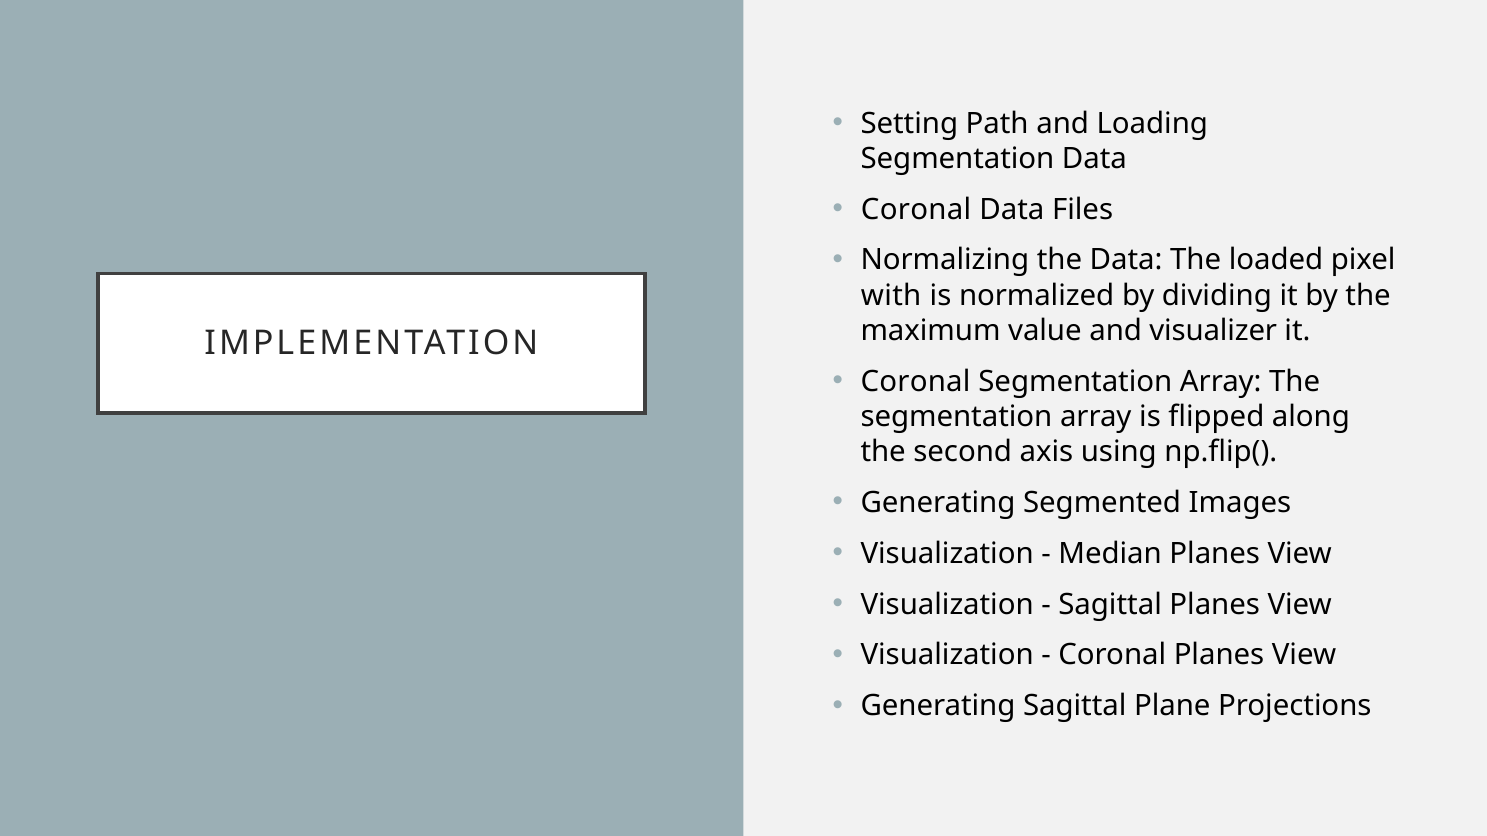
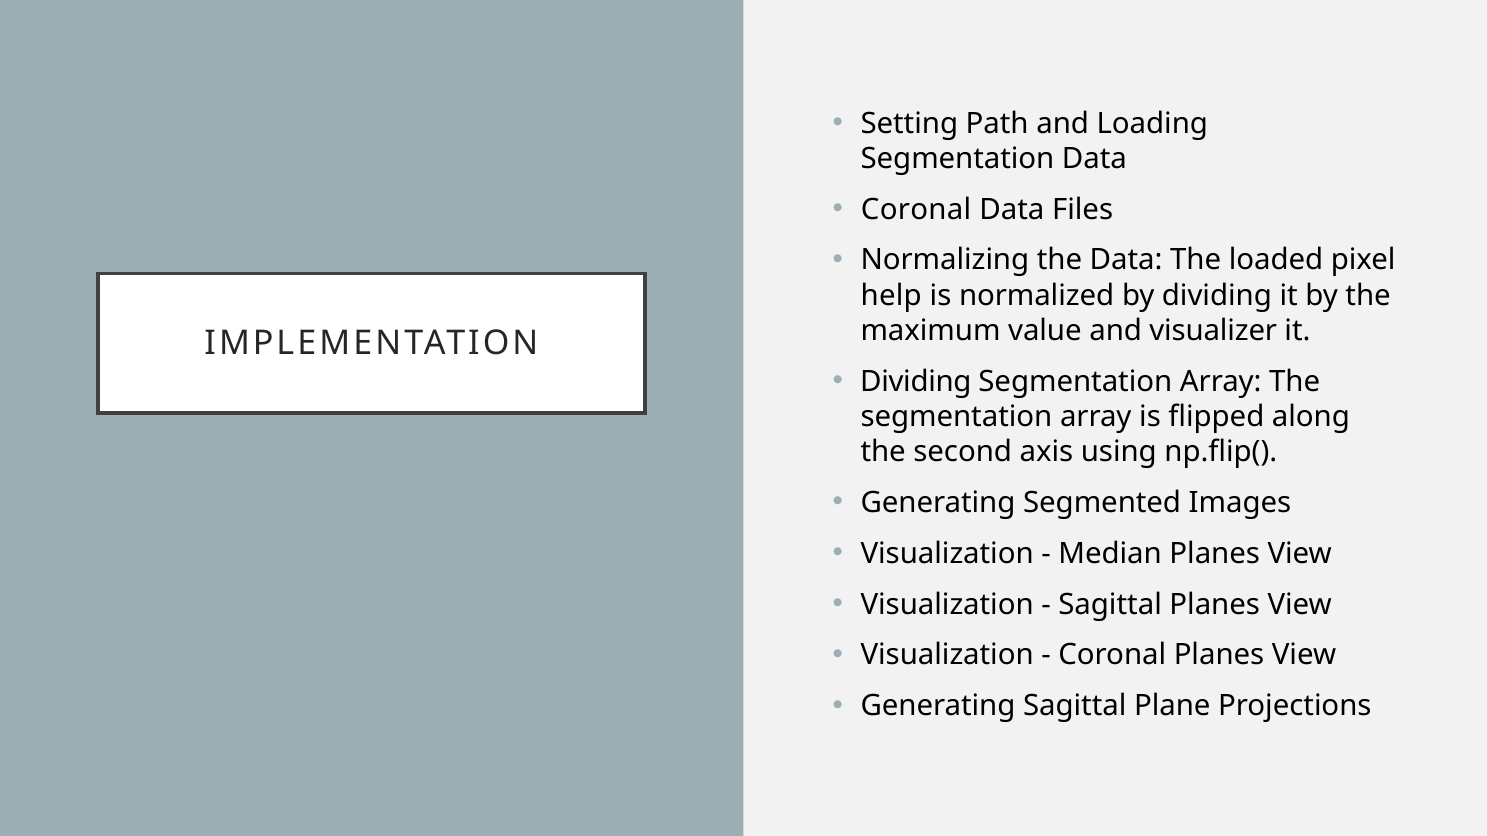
with: with -> help
Coronal at (916, 382): Coronal -> Dividing
